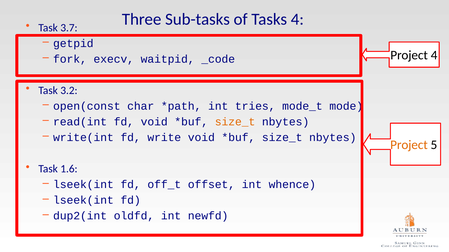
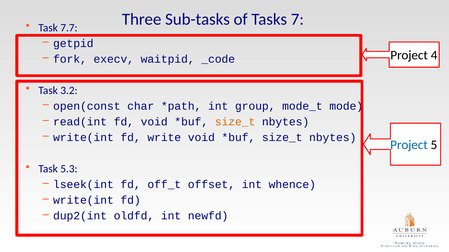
Tasks 4: 4 -> 7
3.7: 3.7 -> 7.7
tries: tries -> group
Project at (409, 145) colour: orange -> blue
1.6: 1.6 -> 5.3
lseek(int at (83, 201): lseek(int -> write(int
